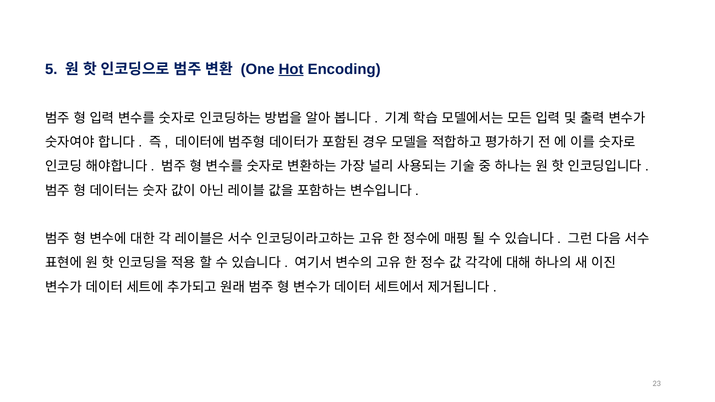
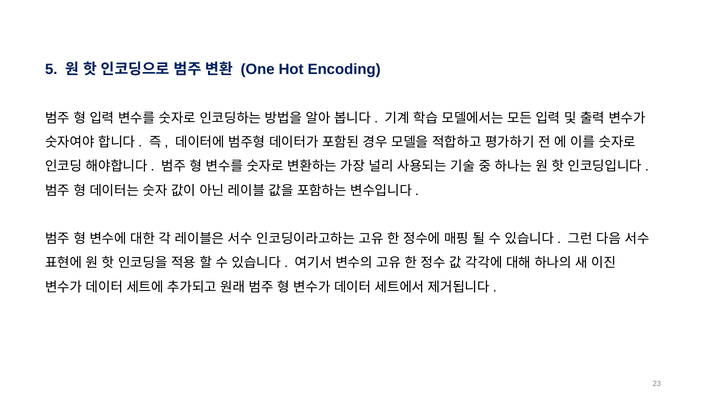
Hot underline: present -> none
